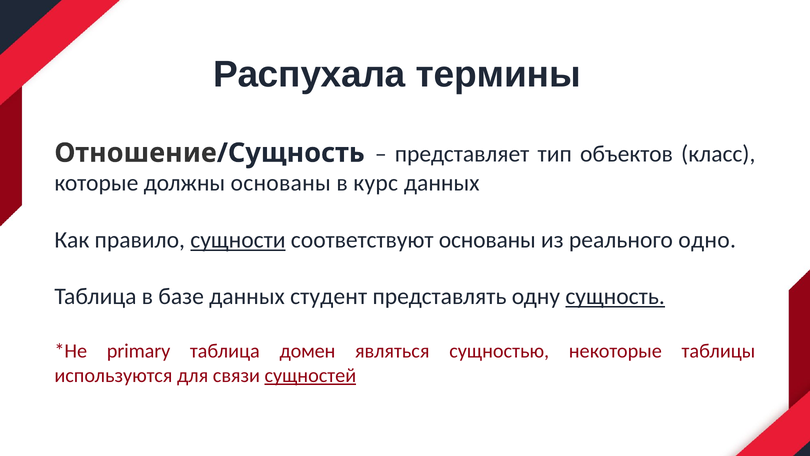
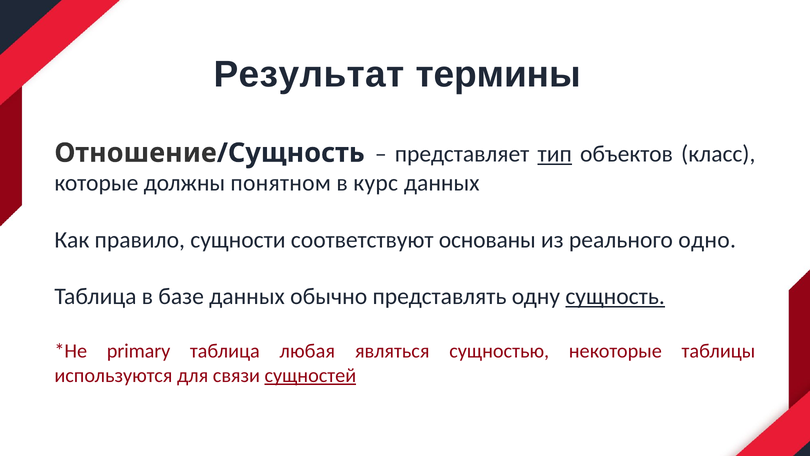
Распухала: Распухала -> Результат
тип underline: none -> present
должны основаны: основаны -> понятном
сущности underline: present -> none
студент: студент -> обычно
домен: домен -> любая
